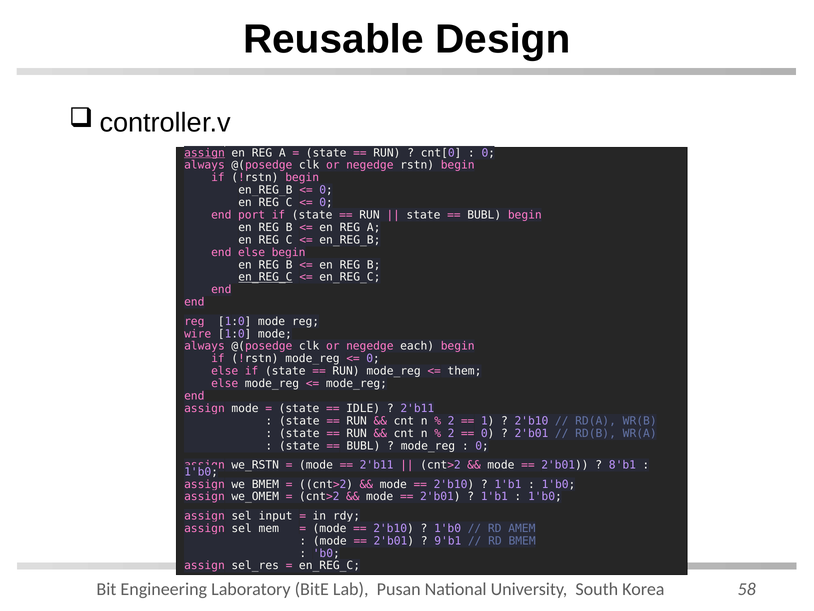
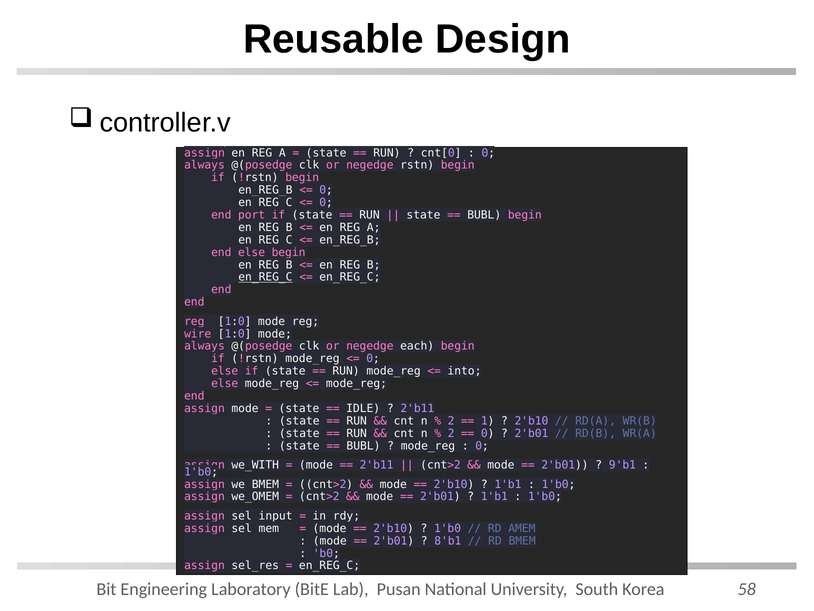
assign at (205, 153) underline: present -> none
them: them -> into
we_RSTN: we_RSTN -> we_WITH
8'b1: 8'b1 -> 9'b1
9'b1: 9'b1 -> 8'b1
